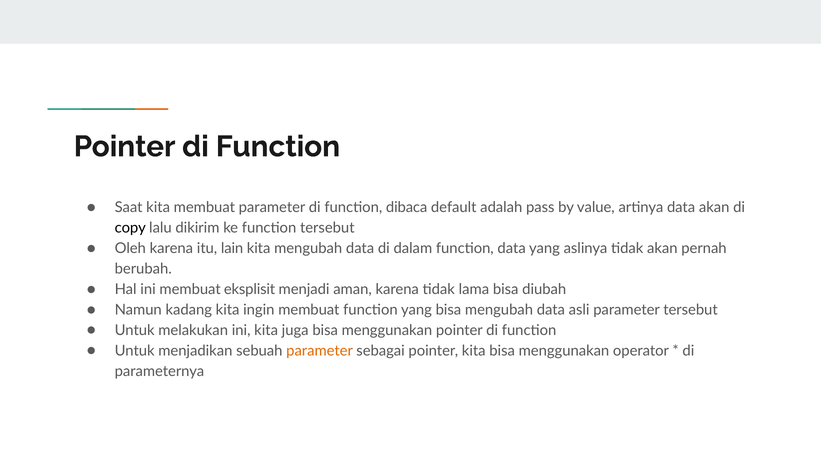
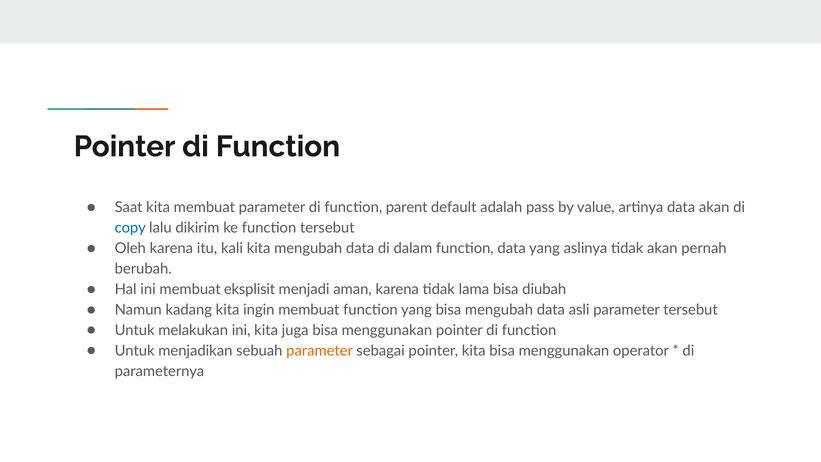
dibaca: dibaca -> parent
copy colour: black -> blue
lain: lain -> kali
